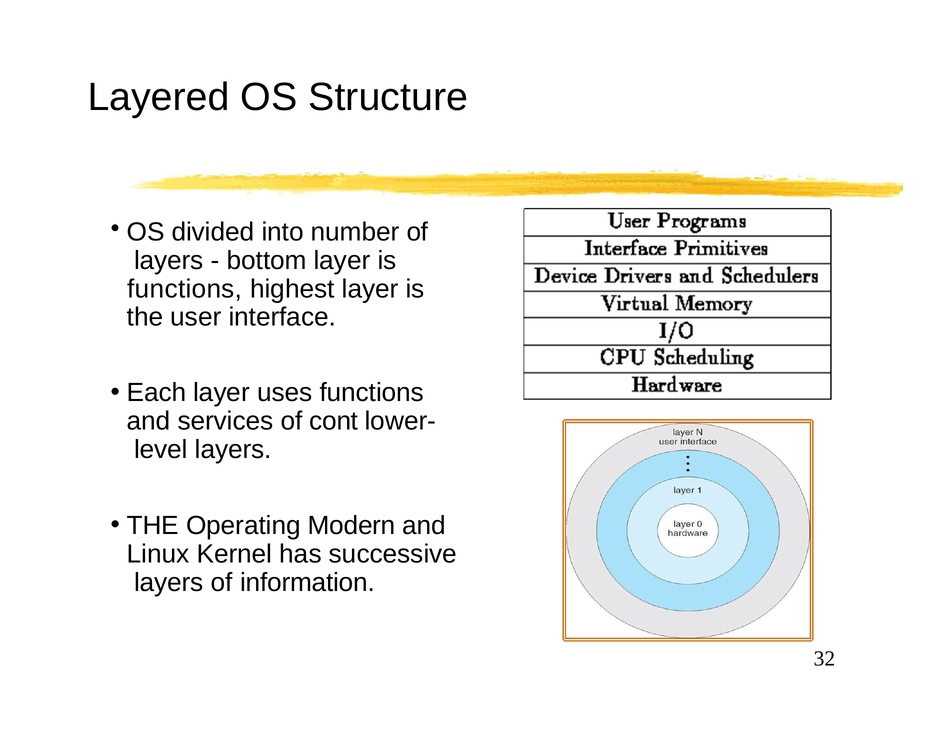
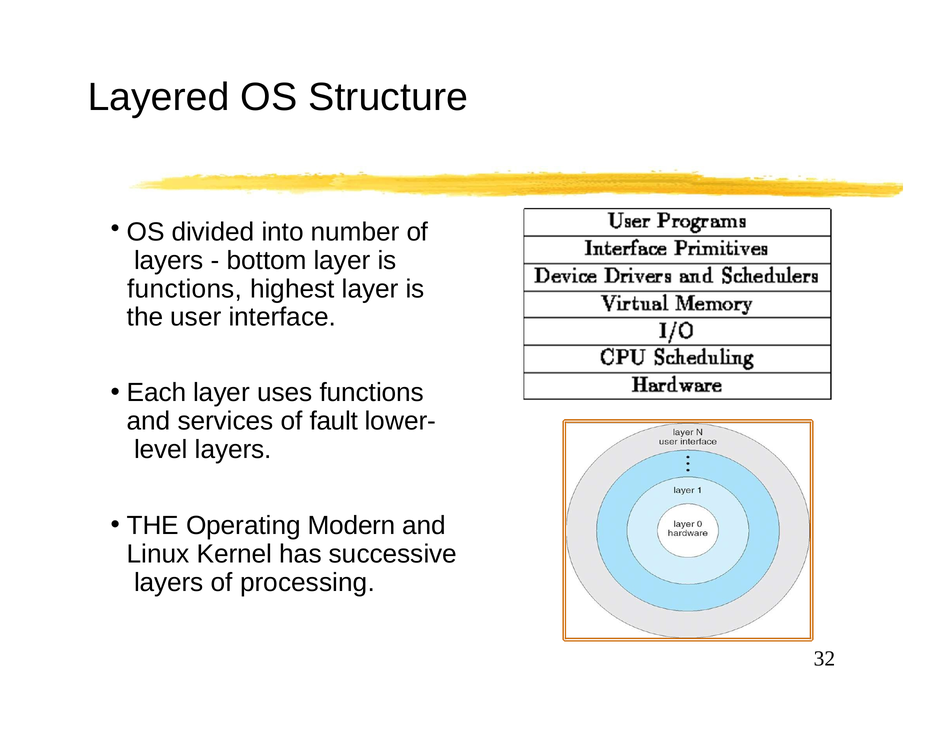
cont: cont -> fault
information: information -> processing
